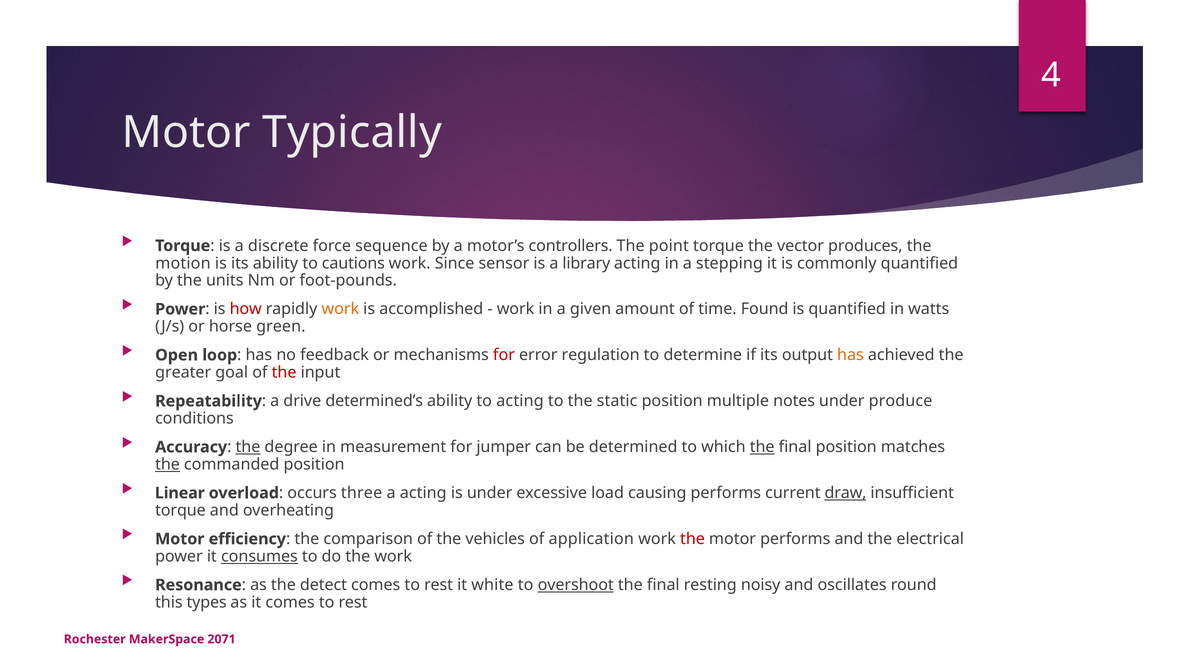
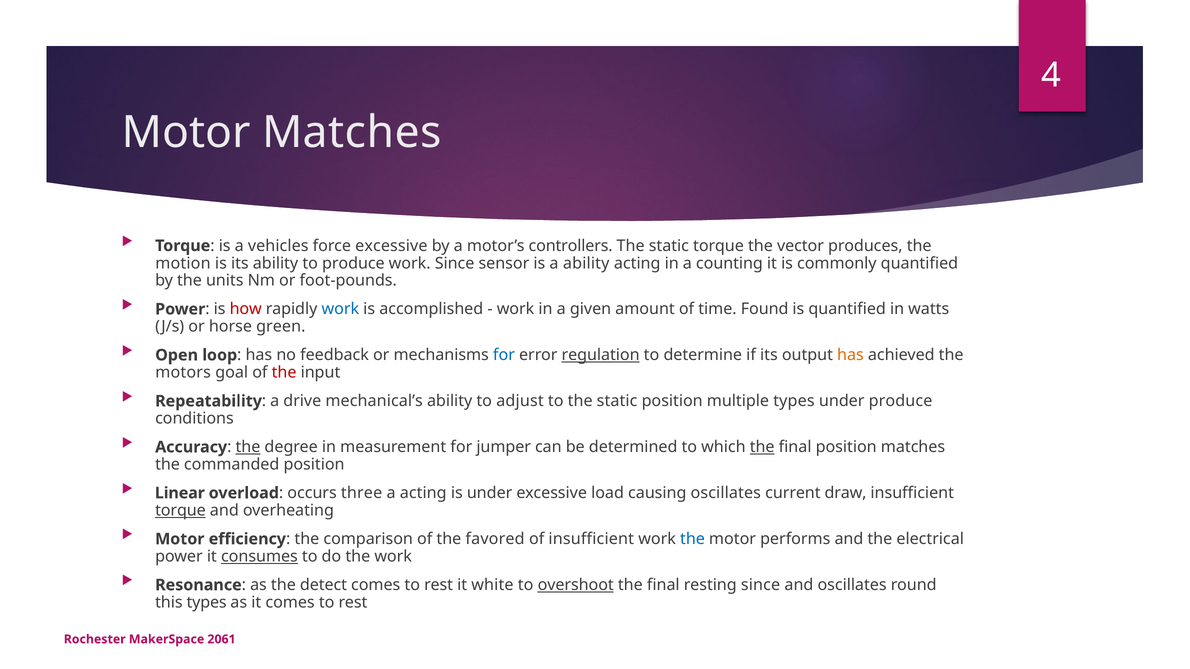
Motor Typically: Typically -> Matches
discrete: discrete -> vehicles
force sequence: sequence -> excessive
point at (669, 246): point -> static
to cautions: cautions -> produce
a library: library -> ability
stepping: stepping -> counting
work at (340, 309) colour: orange -> blue
for at (504, 355) colour: red -> blue
regulation underline: none -> present
greater: greater -> motors
determined’s: determined’s -> mechanical’s
to acting: acting -> adjust
multiple notes: notes -> types
the at (168, 465) underline: present -> none
causing performs: performs -> oscillates
draw underline: present -> none
torque at (180, 511) underline: none -> present
vehicles: vehicles -> favored
of application: application -> insufficient
the at (693, 539) colour: red -> blue
resting noisy: noisy -> since
2071: 2071 -> 2061
